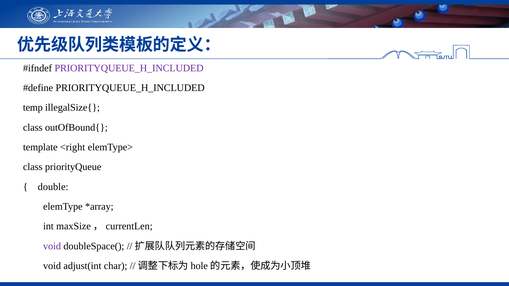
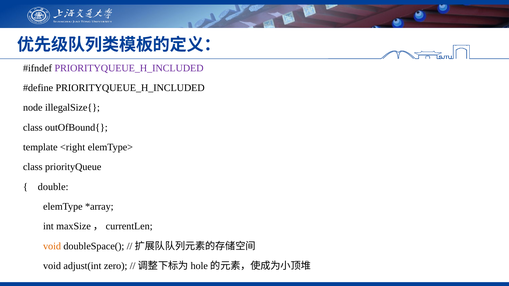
temp: temp -> node
void at (52, 246) colour: purple -> orange
char: char -> zero
